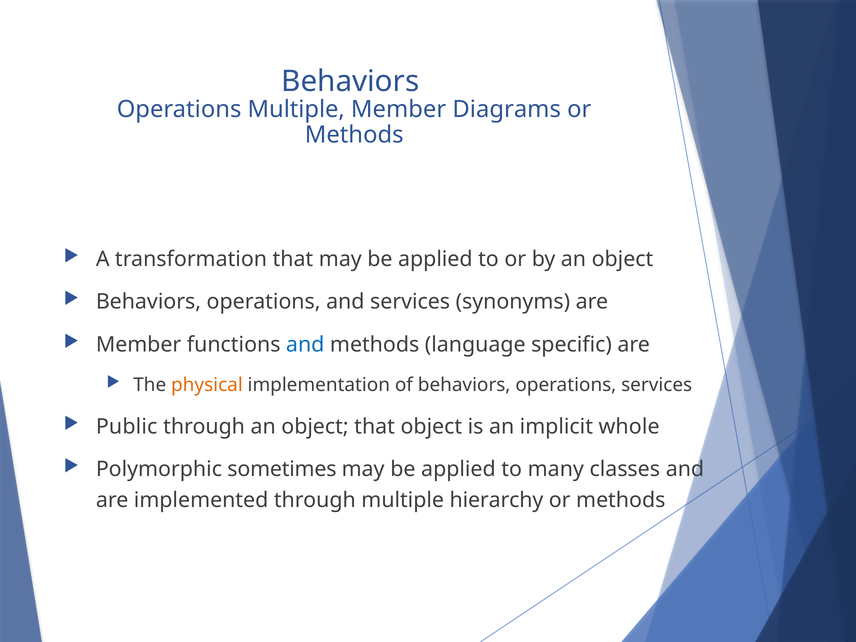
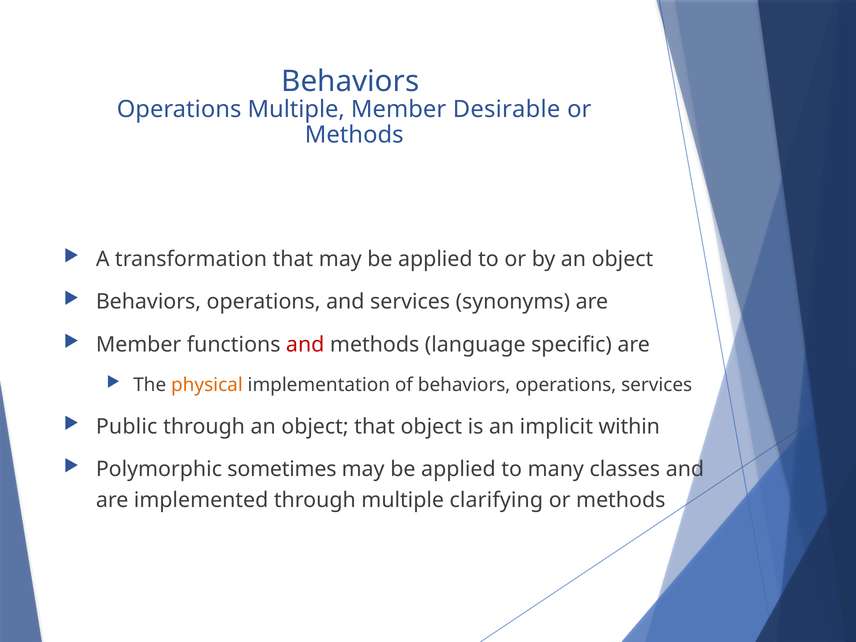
Diagrams: Diagrams -> Desirable
and at (305, 345) colour: blue -> red
whole: whole -> within
hierarchy: hierarchy -> clarifying
